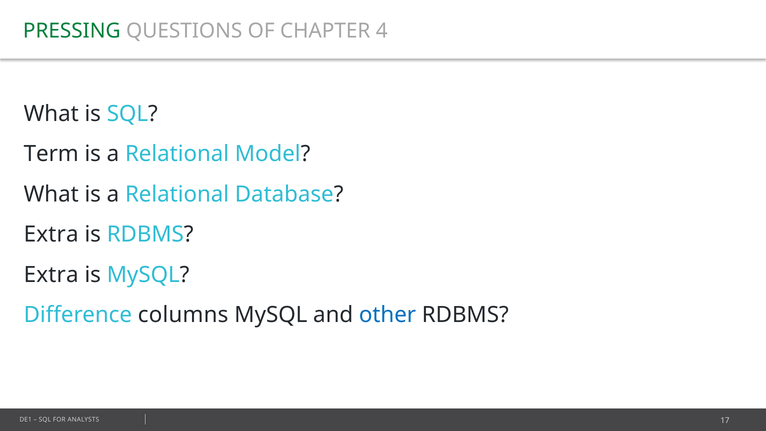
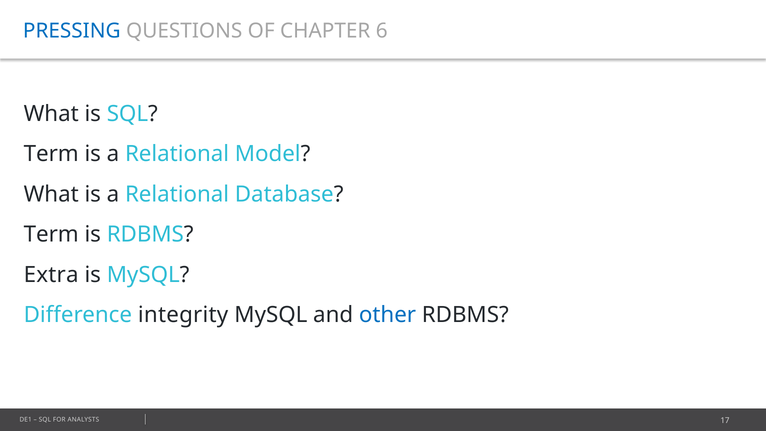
PRESSING colour: green -> blue
4: 4 -> 6
Extra at (51, 234): Extra -> Term
columns: columns -> integrity
